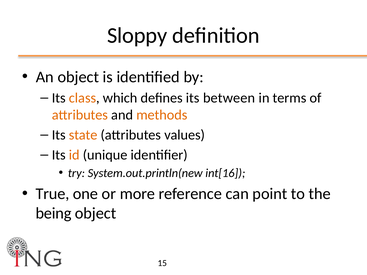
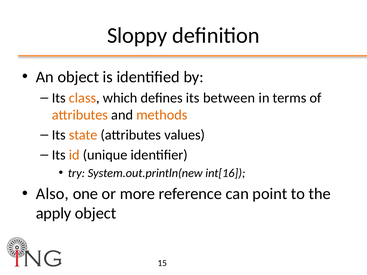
True: True -> Also
being: being -> apply
